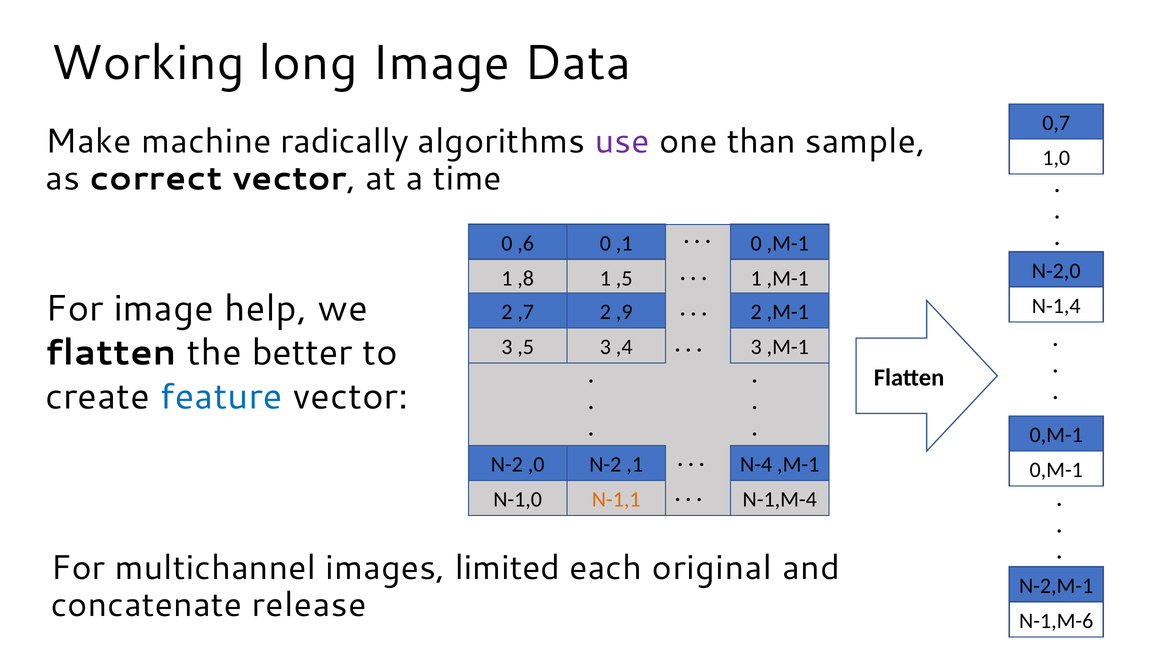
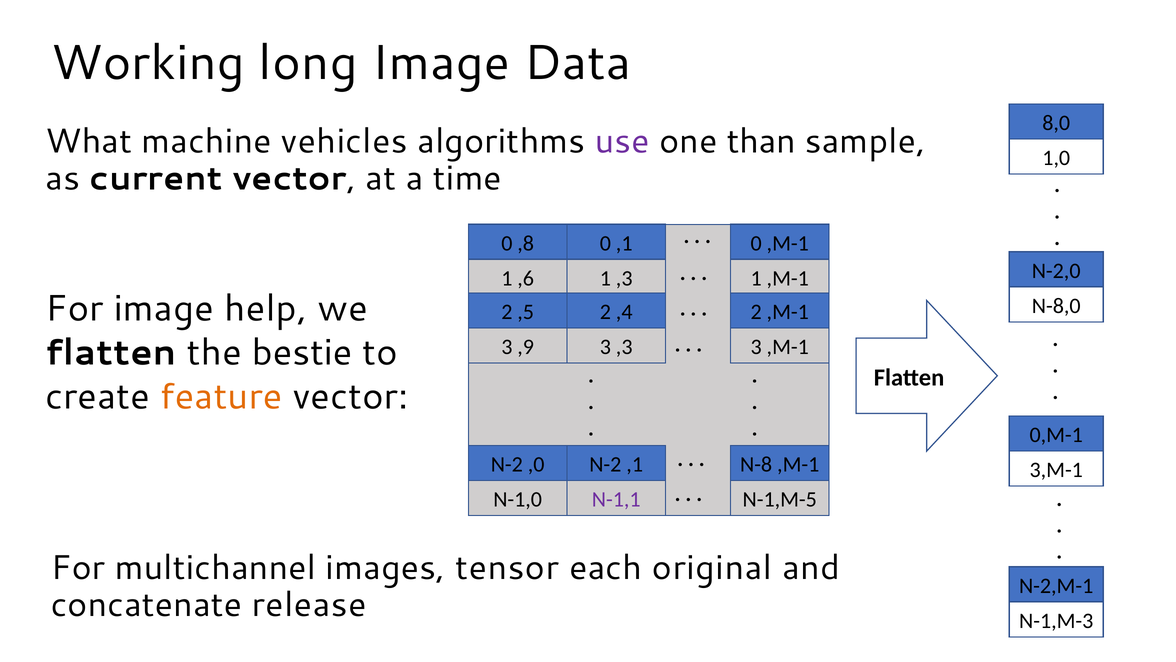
0,7: 0,7 -> 8,0
Make: Make -> What
radically: radically -> vehicles
correct: correct -> current
,6: ,6 -> ,8
,8: ,8 -> ,6
1 ,5: ,5 -> ,3
N-1,4: N-1,4 -> N-8,0
,7: ,7 -> ,5
,9: ,9 -> ,4
3 ,5: ,5 -> ,9
3 ,4: ,4 -> ,3
better: better -> bestie
feature colour: blue -> orange
N-4: N-4 -> N-8
0,M-1 at (1056, 470): 0,M-1 -> 3,M-1
N-1,1 colour: orange -> purple
N-1,M-4: N-1,M-4 -> N-1,M-5
limited: limited -> tensor
N-1,M-6: N-1,M-6 -> N-1,M-3
